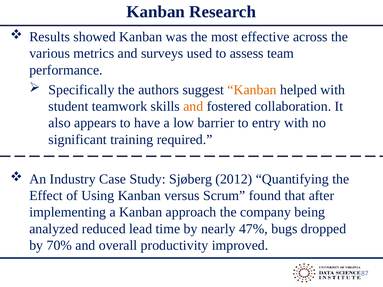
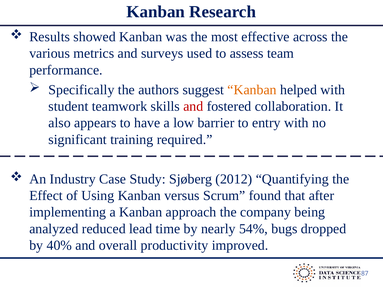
and at (193, 106) colour: orange -> red
47%: 47% -> 54%
70%: 70% -> 40%
